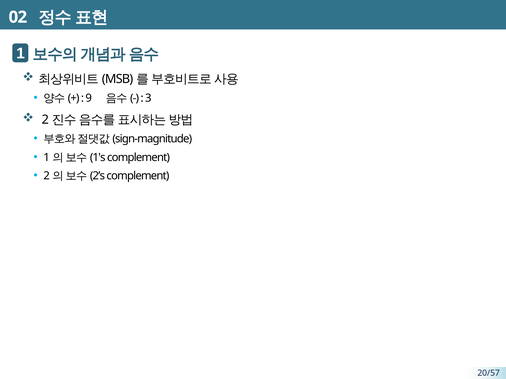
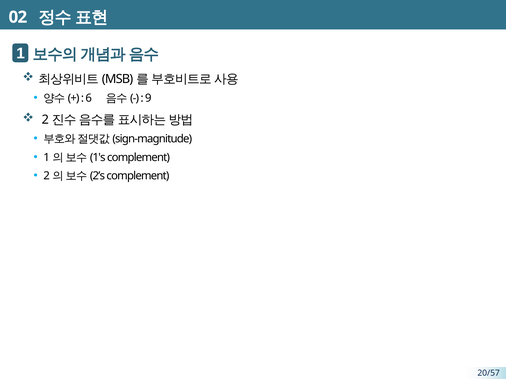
9: 9 -> 6
3: 3 -> 9
